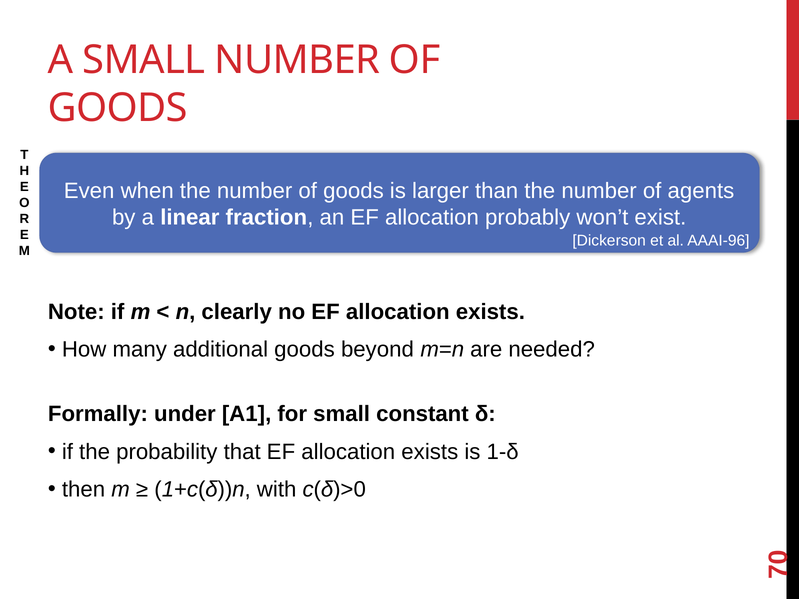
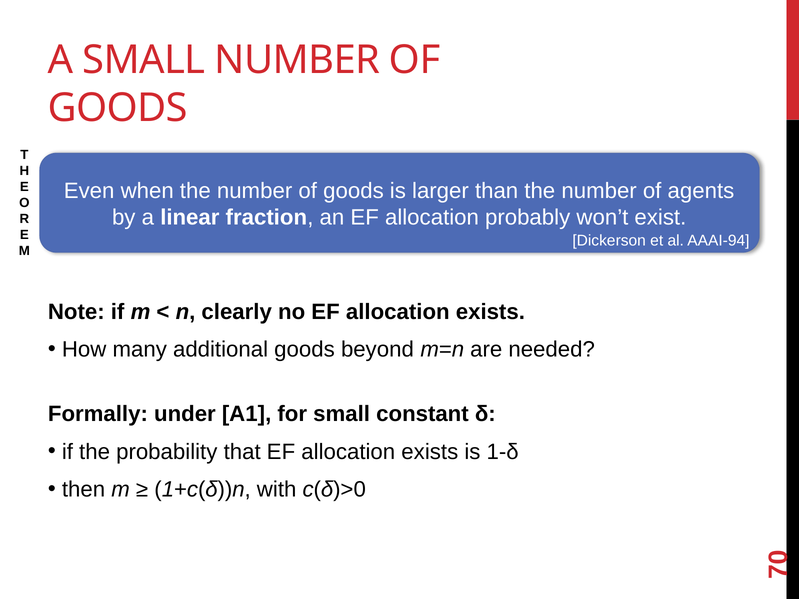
AAAI-96: AAAI-96 -> AAAI-94
